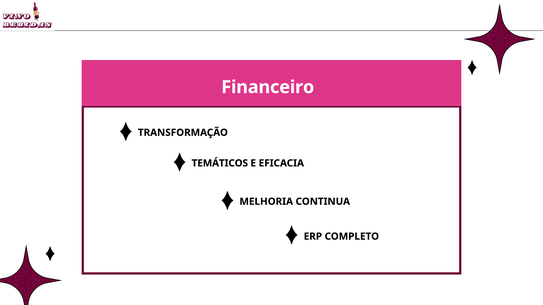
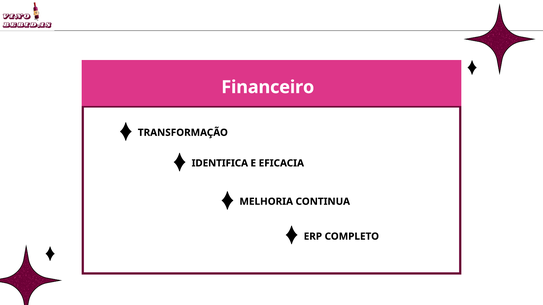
TEMÁTICOS: TEMÁTICOS -> IDENTIFICA
